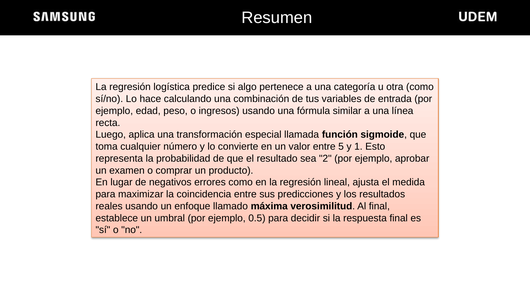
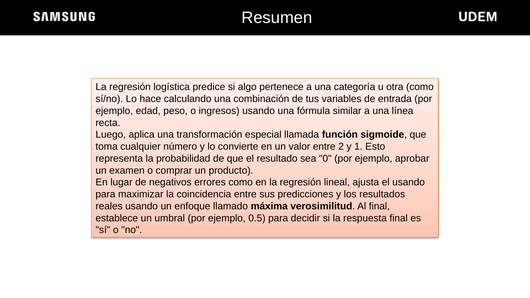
5: 5 -> 2
2: 2 -> 0
el medida: medida -> usando
